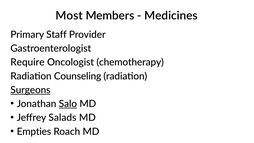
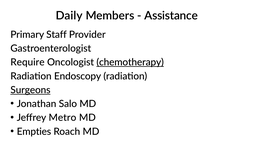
Most: Most -> Daily
Medicines: Medicines -> Assistance
chemotherapy underline: none -> present
Counseling: Counseling -> Endoscopy
Salo underline: present -> none
Salads: Salads -> Metro
